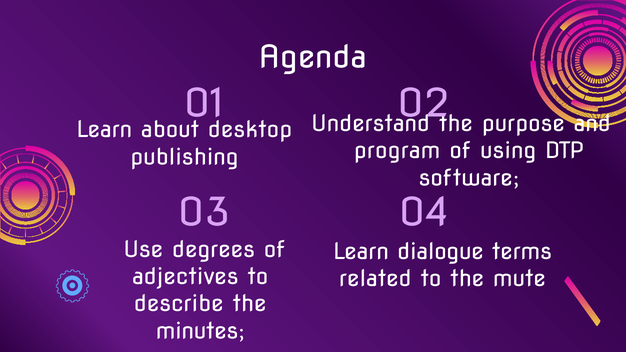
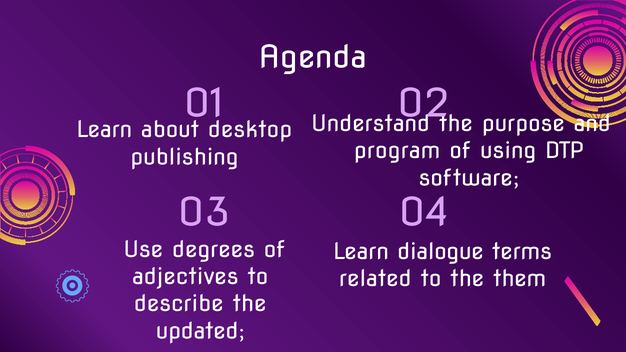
mute: mute -> them
minutes: minutes -> updated
